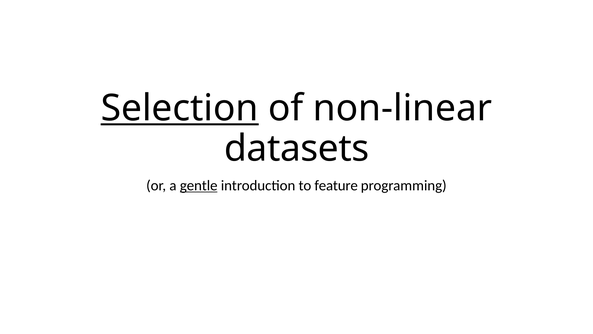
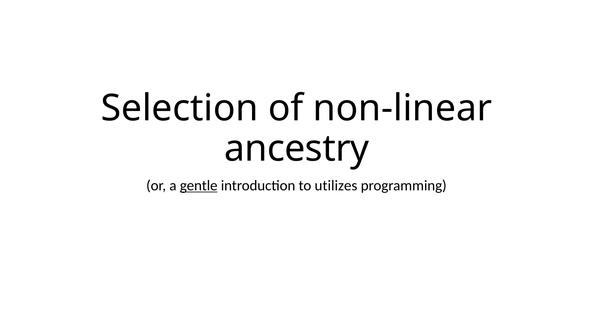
Selection underline: present -> none
datasets: datasets -> ancestry
feature: feature -> utilizes
